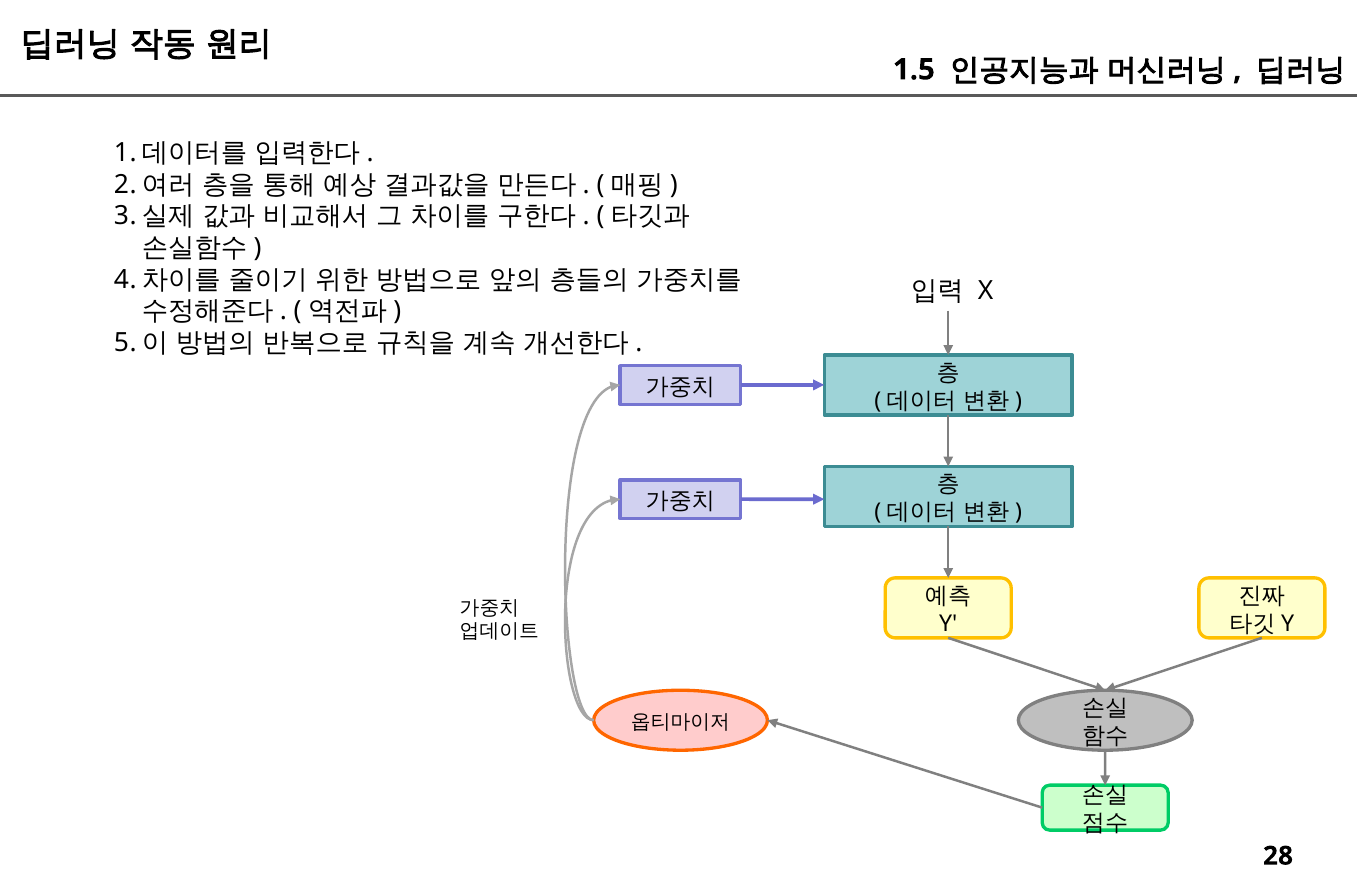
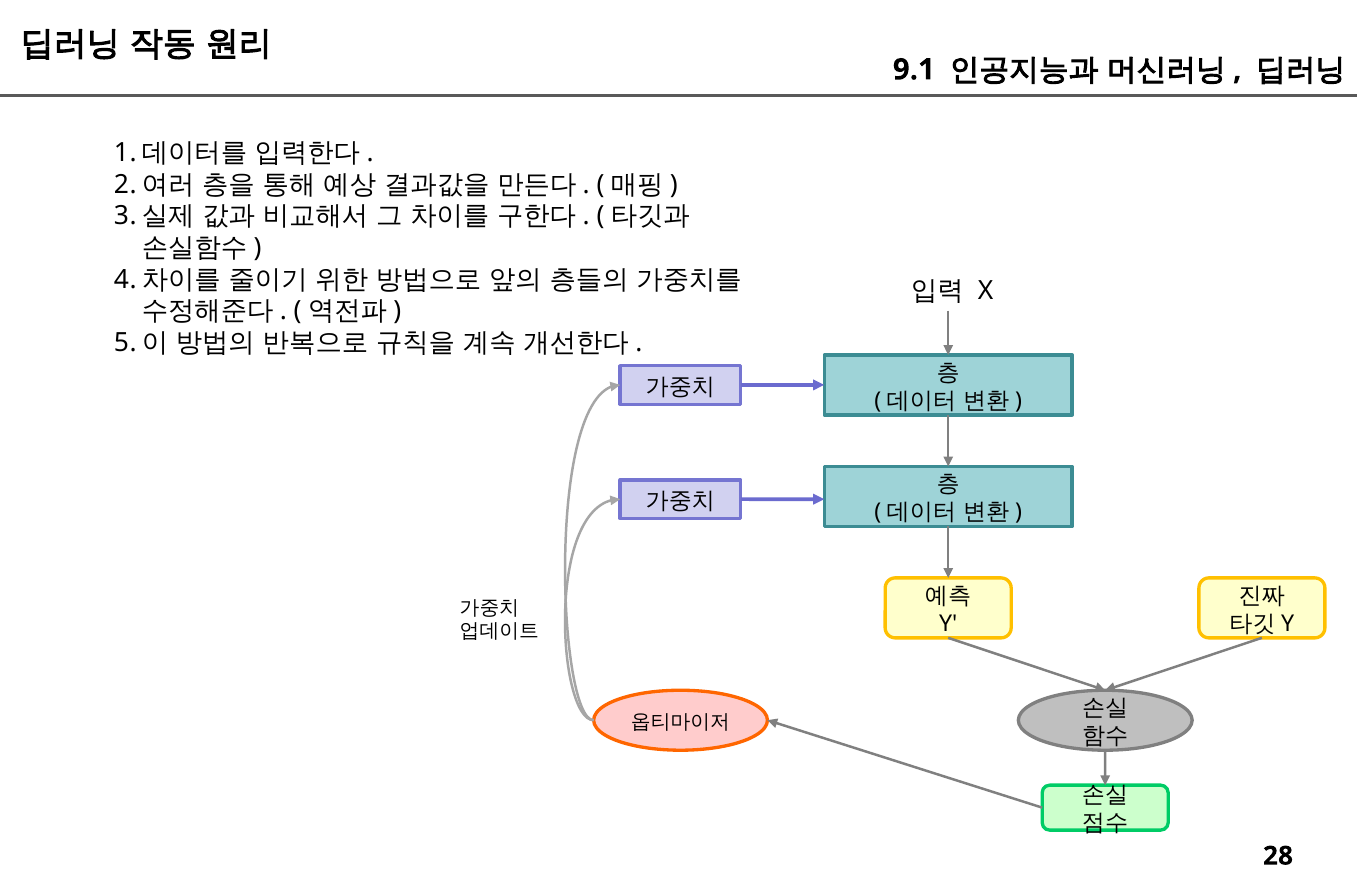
1.5: 1.5 -> 9.1
